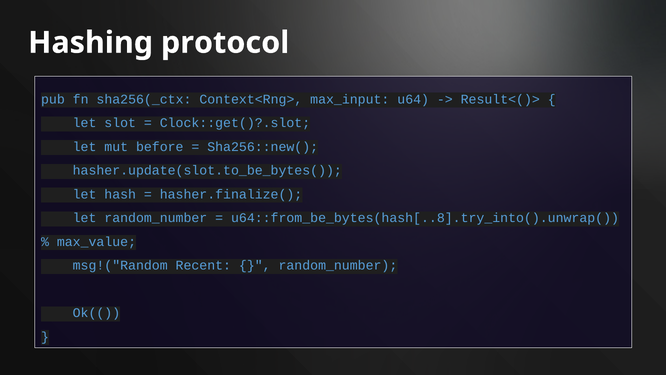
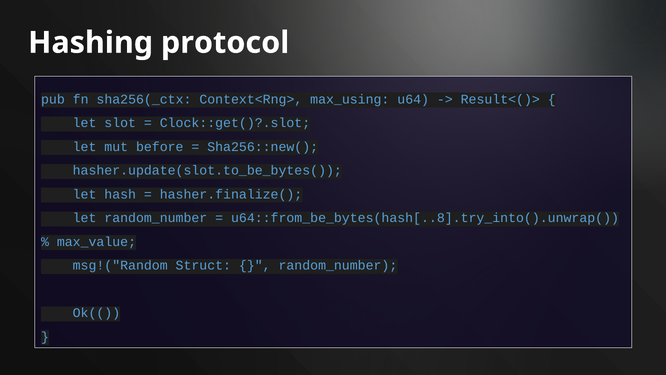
max_input: max_input -> max_using
Recent: Recent -> Struct
